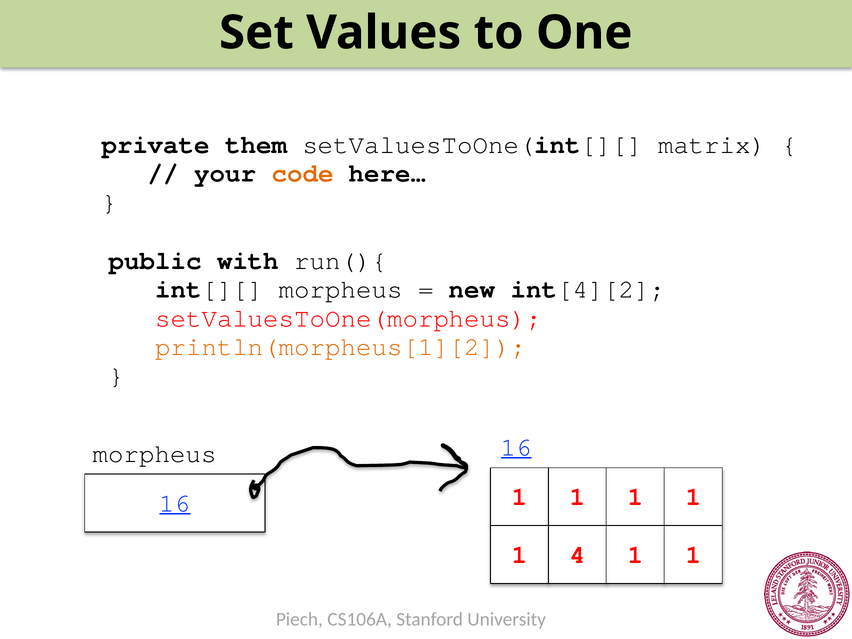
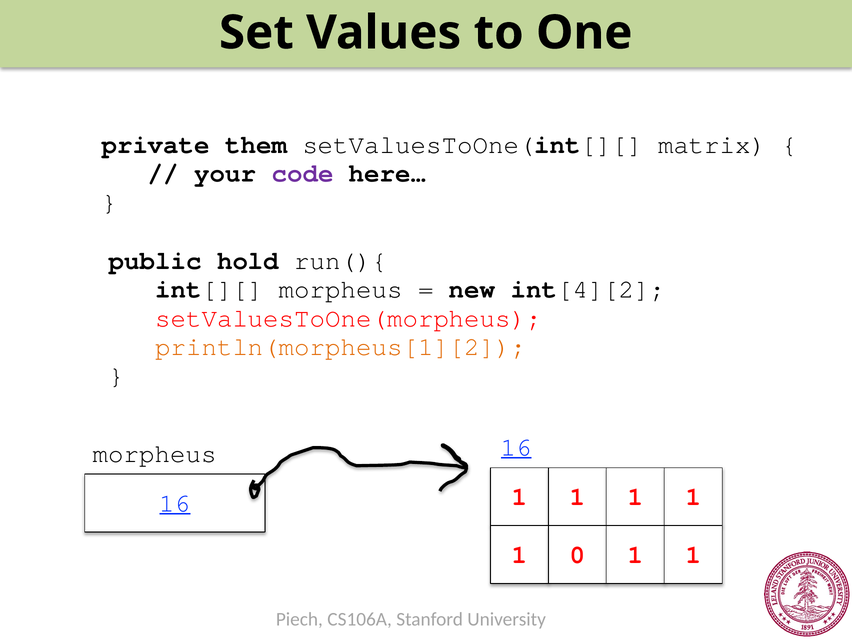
code colour: orange -> purple
with: with -> hold
4: 4 -> 0
